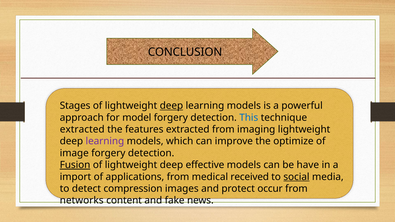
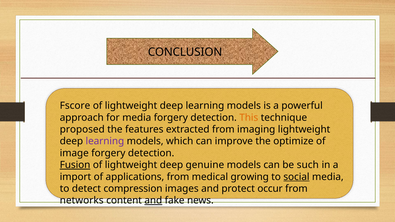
Stages: Stages -> Fscore
deep at (171, 106) underline: present -> none
for model: model -> media
This colour: blue -> orange
extracted at (82, 129): extracted -> proposed
effective: effective -> genuine
have: have -> such
received: received -> growing
and at (153, 201) underline: none -> present
